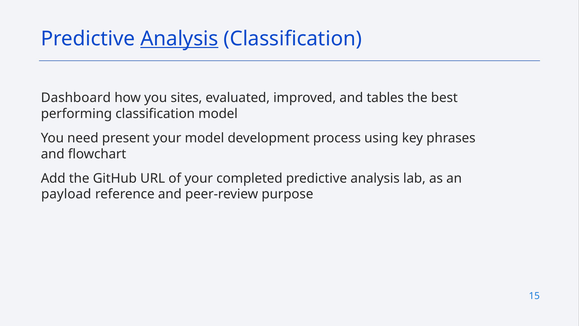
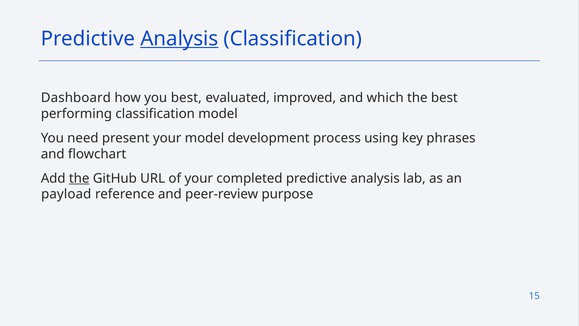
you sites: sites -> best
tables: tables -> which
the at (79, 178) underline: none -> present
